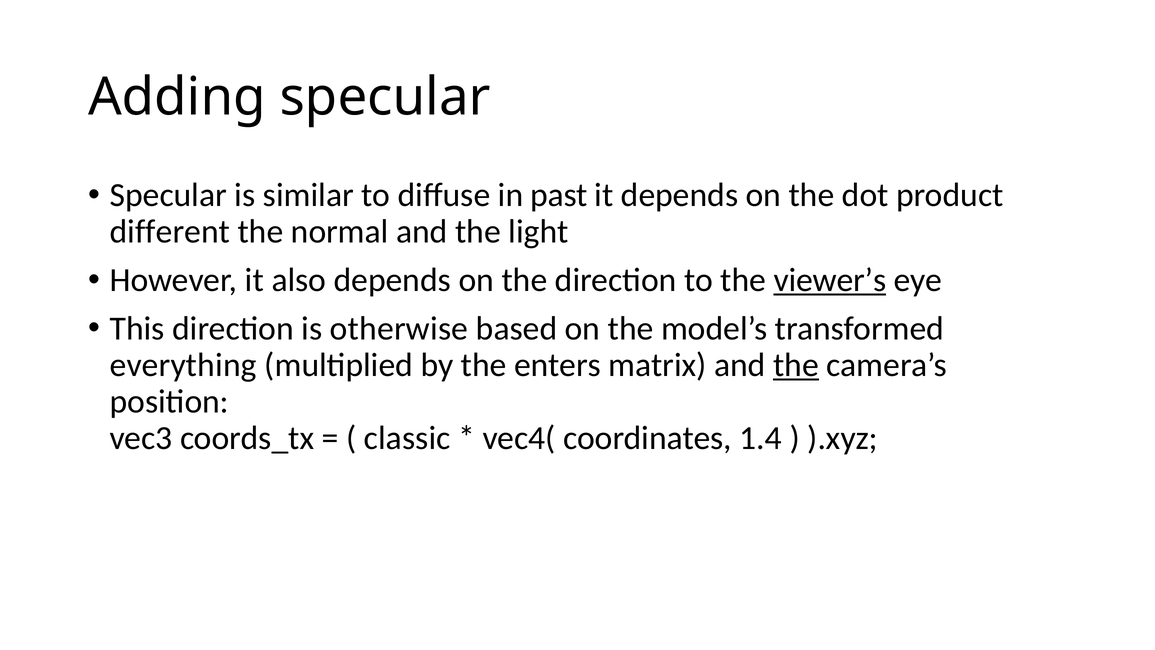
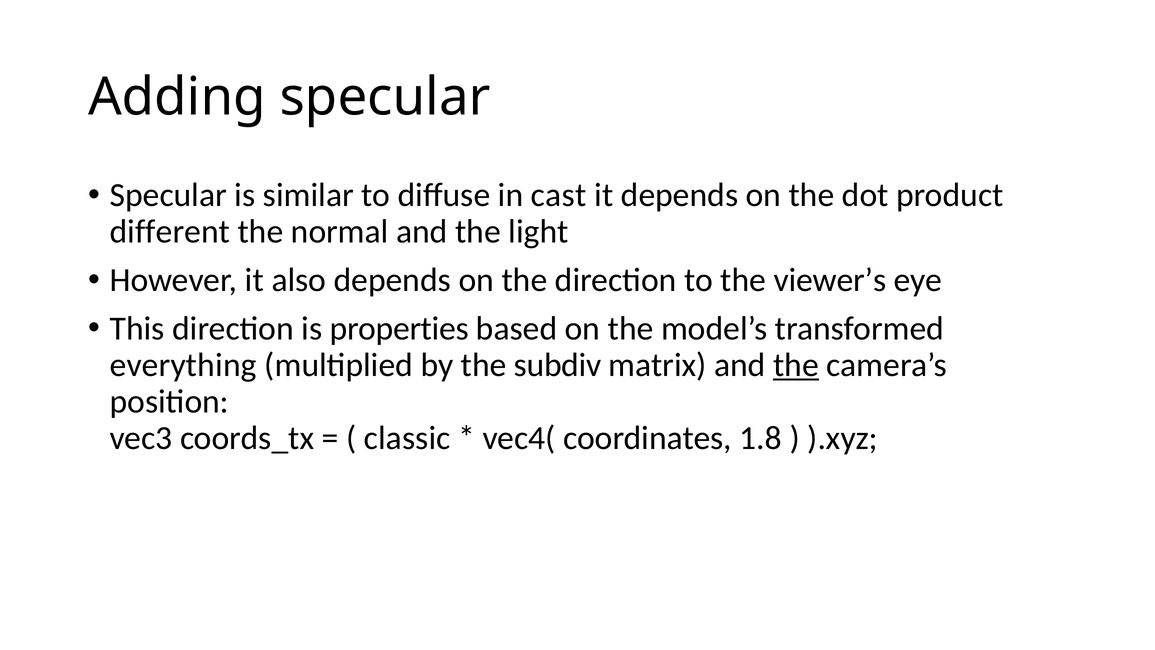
past: past -> cast
viewer’s underline: present -> none
otherwise: otherwise -> properties
enters: enters -> subdiv
1.4: 1.4 -> 1.8
